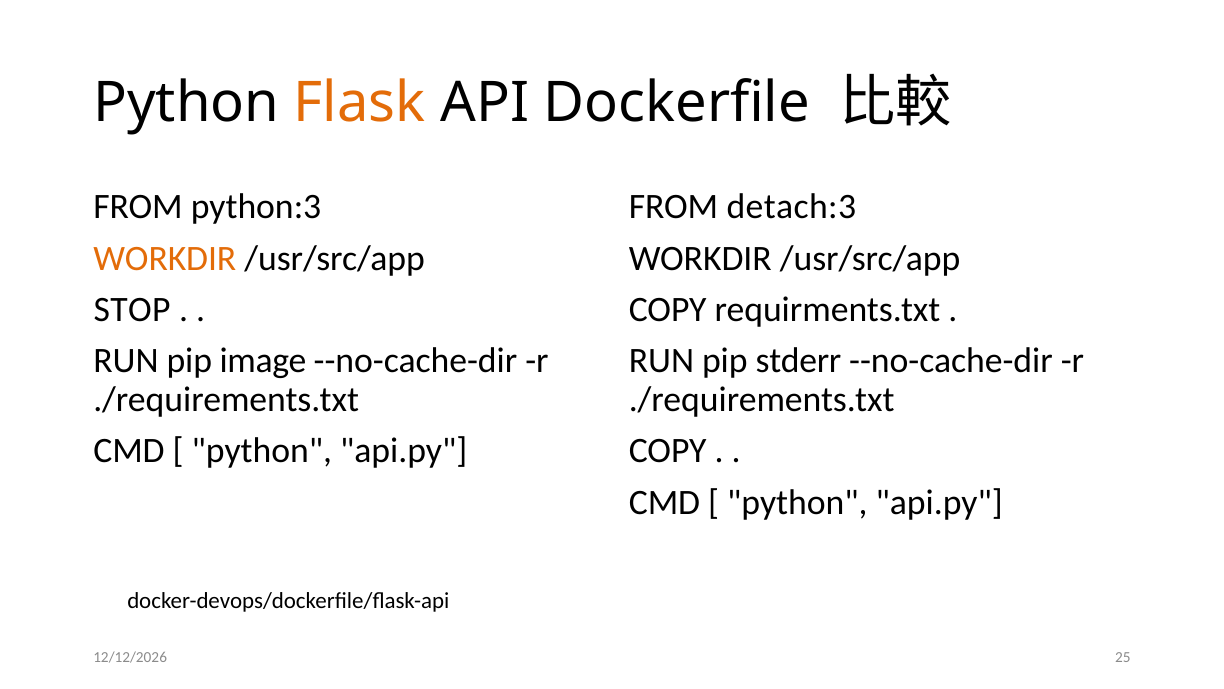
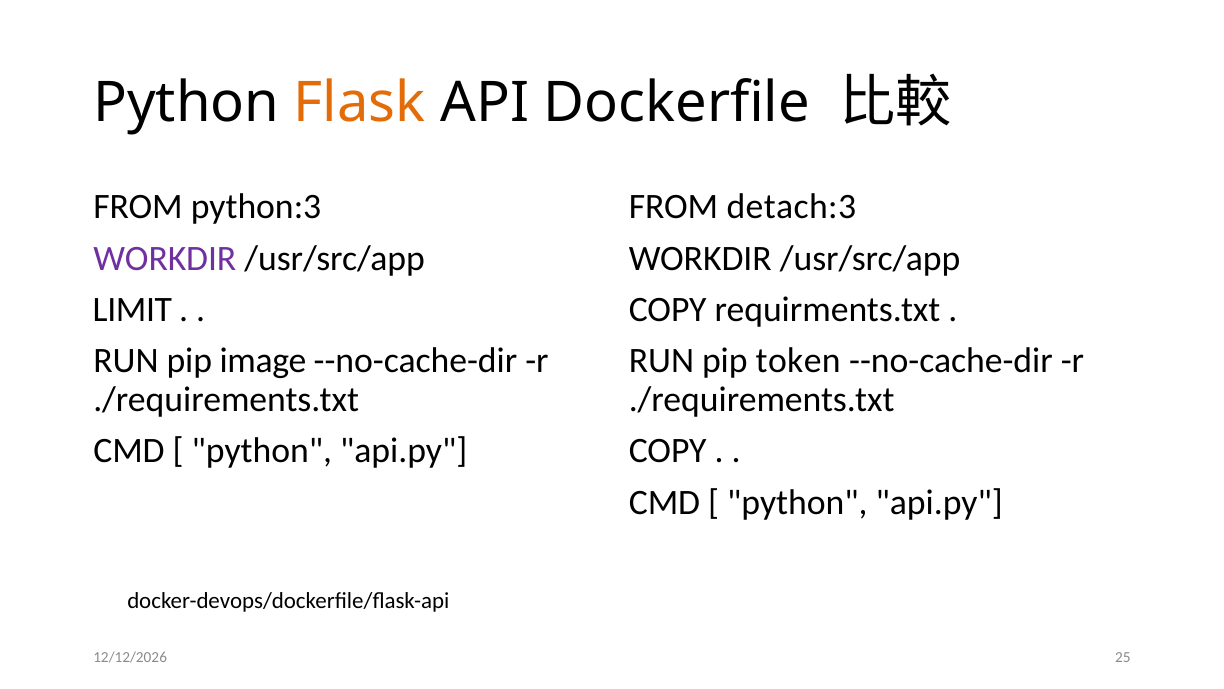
WORKDIR at (165, 258) colour: orange -> purple
STOP: STOP -> LIMIT
stderr: stderr -> token
